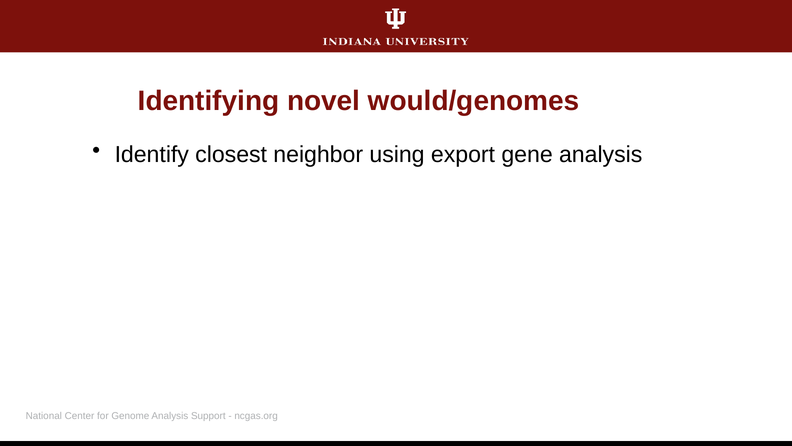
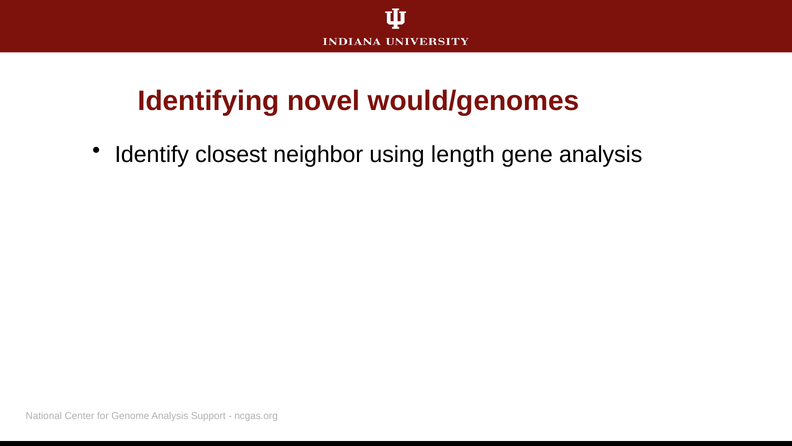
export: export -> length
